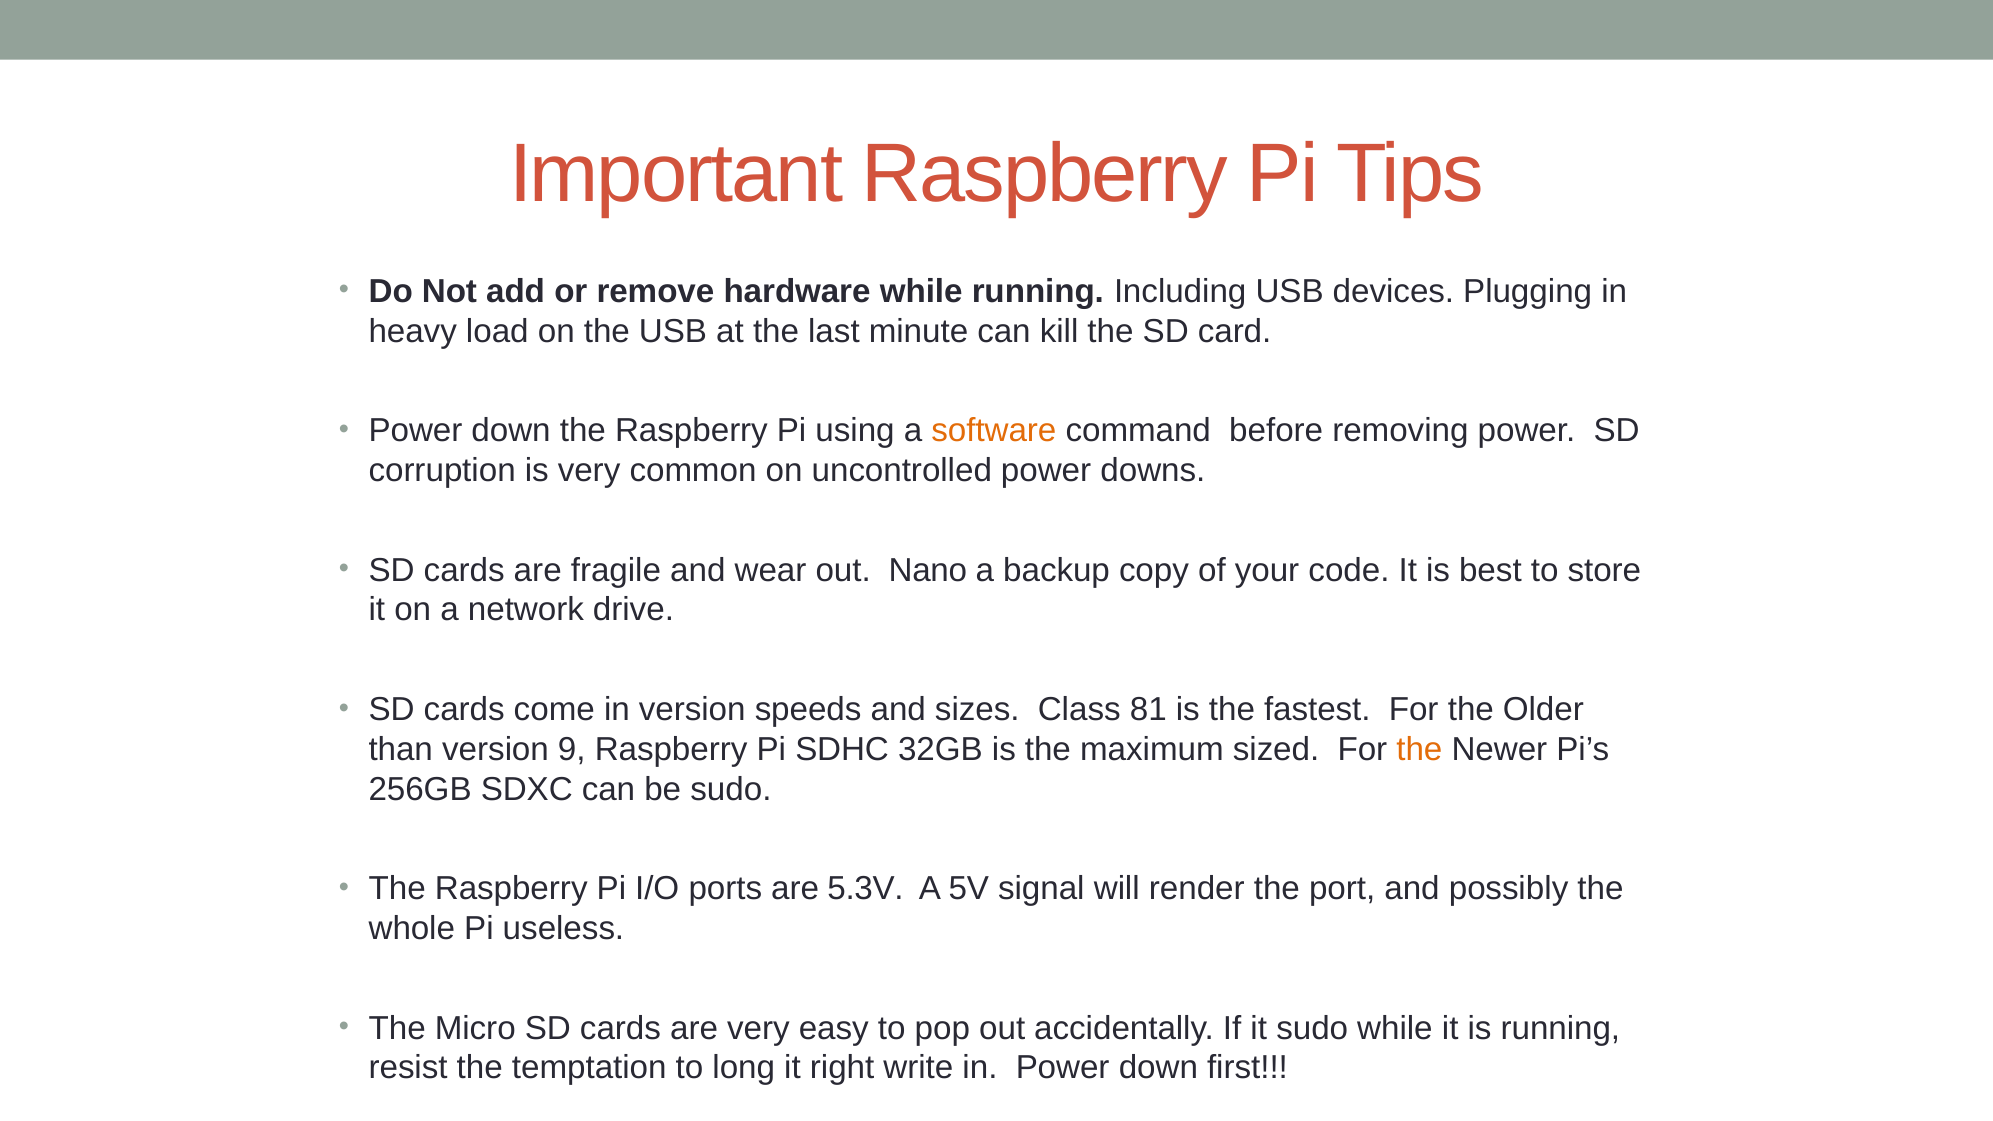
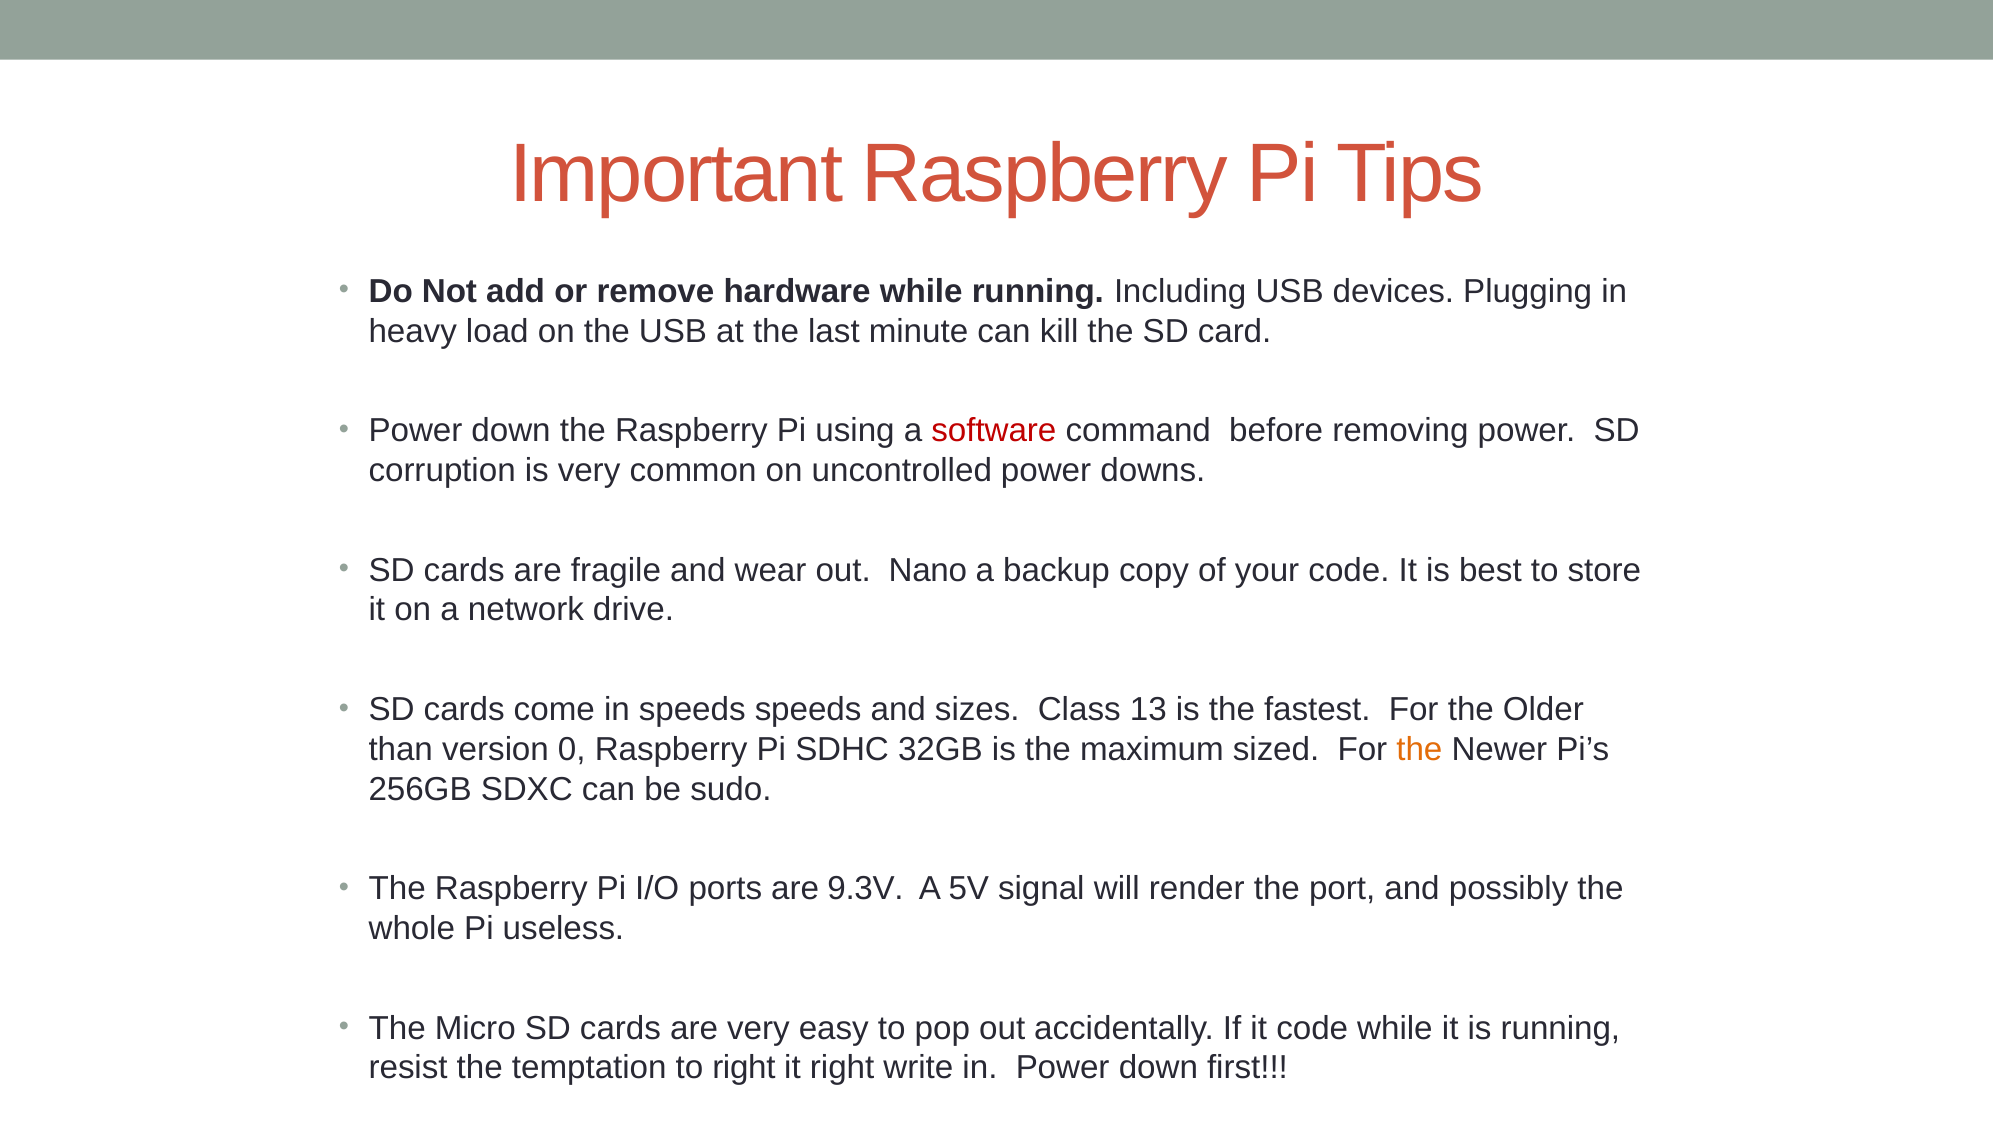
software colour: orange -> red
in version: version -> speeds
81: 81 -> 13
9: 9 -> 0
5.3V: 5.3V -> 9.3V
it sudo: sudo -> code
to long: long -> right
